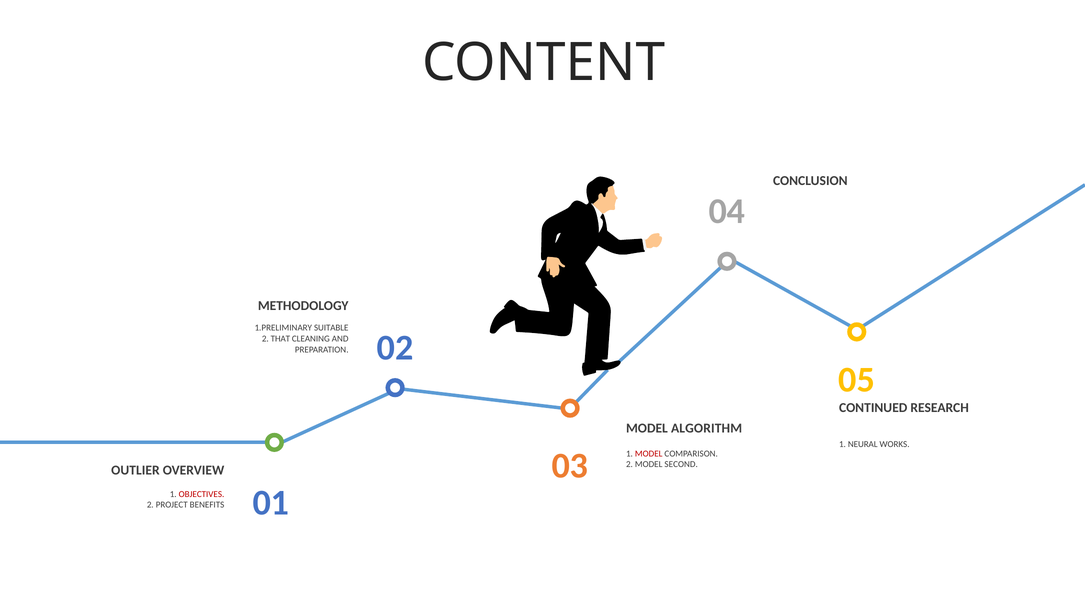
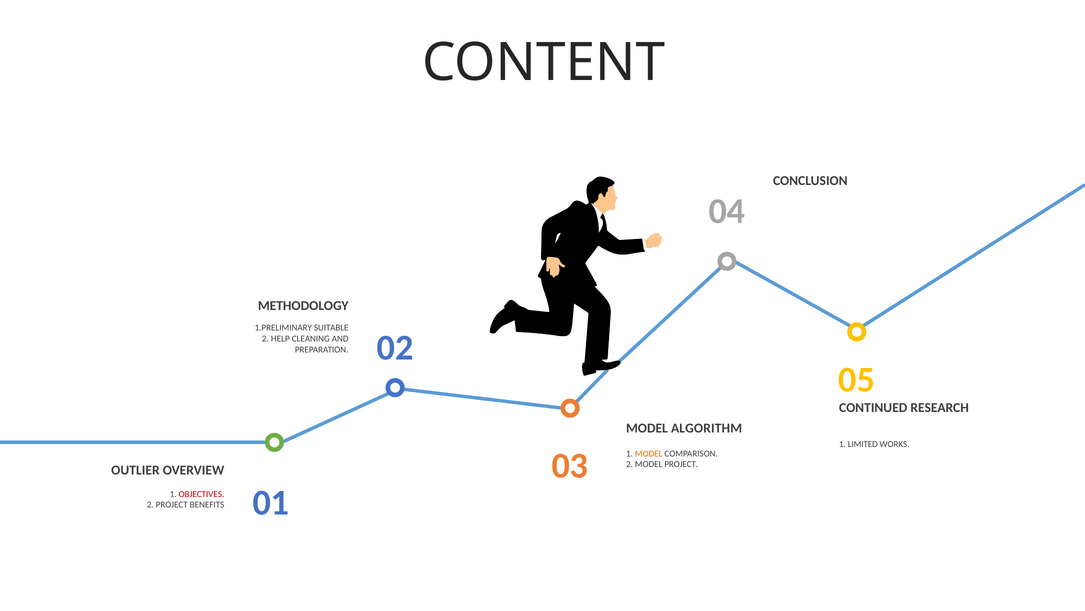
THAT: THAT -> HELP
NEURAL: NEURAL -> LIMITED
MODEL at (649, 453) colour: red -> orange
MODEL SECOND: SECOND -> PROJECT
